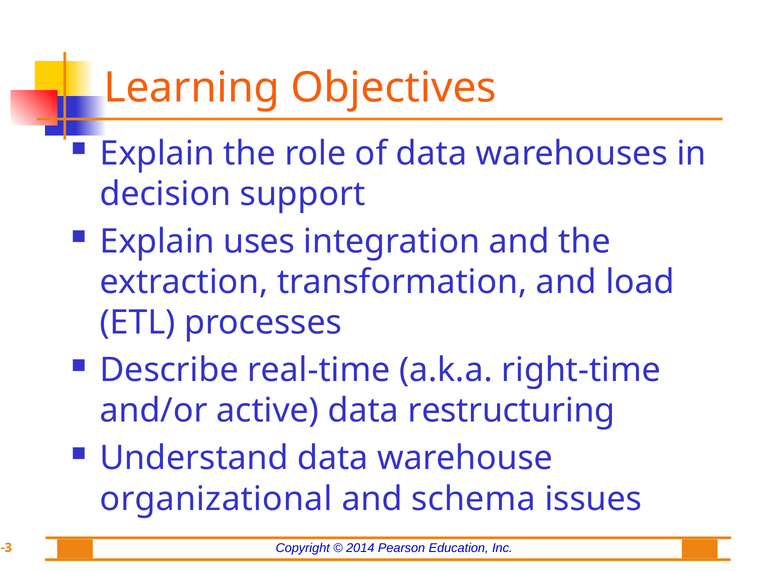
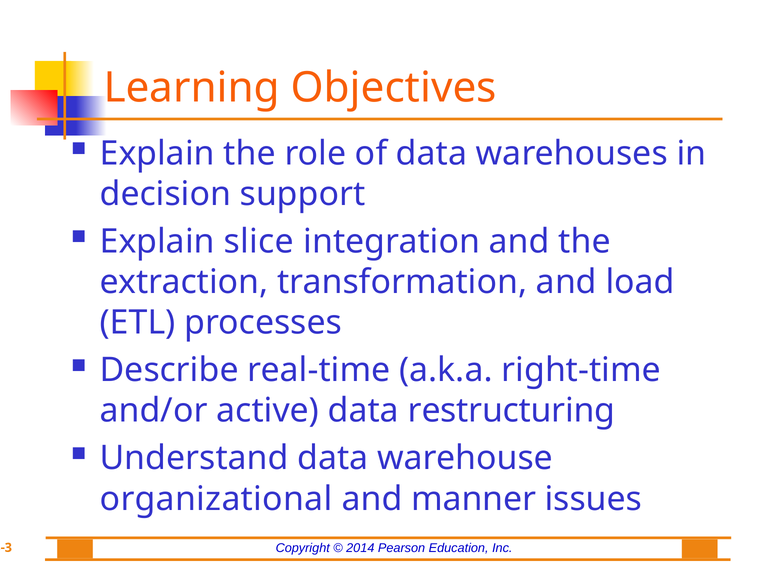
uses: uses -> slice
schema: schema -> manner
